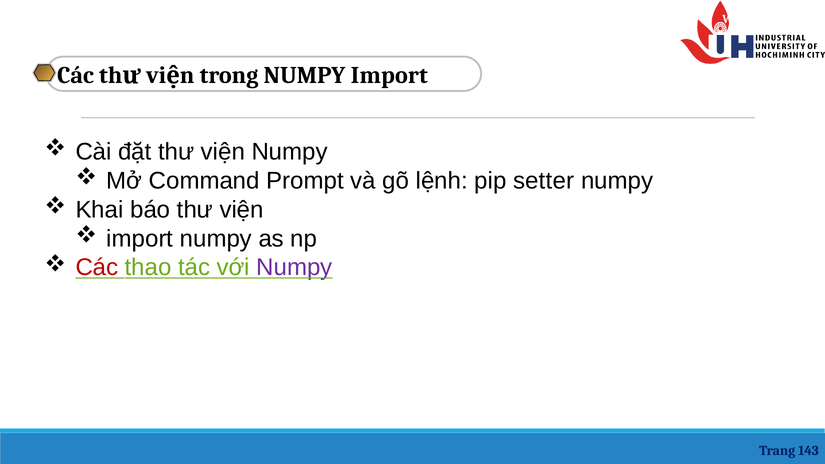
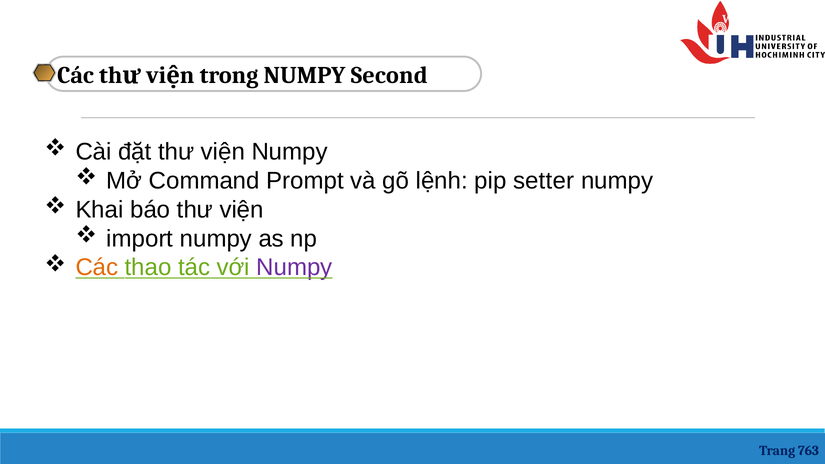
NUMPY Import: Import -> Second
Các at (97, 267) colour: red -> orange
143: 143 -> 763
